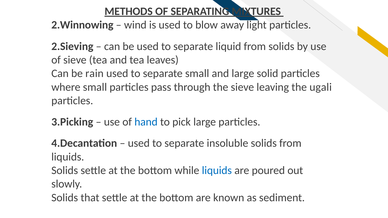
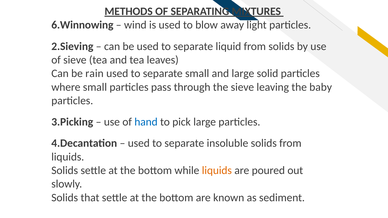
2.Winnowing: 2.Winnowing -> 6.Winnowing
ugali: ugali -> baby
liquids at (217, 171) colour: blue -> orange
